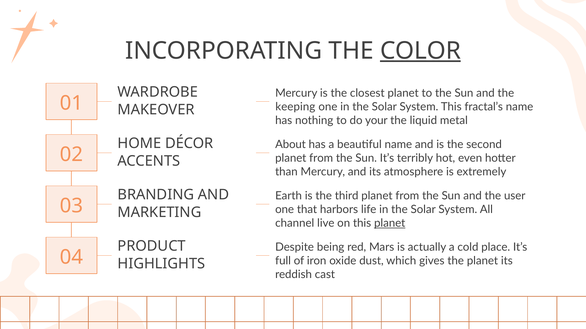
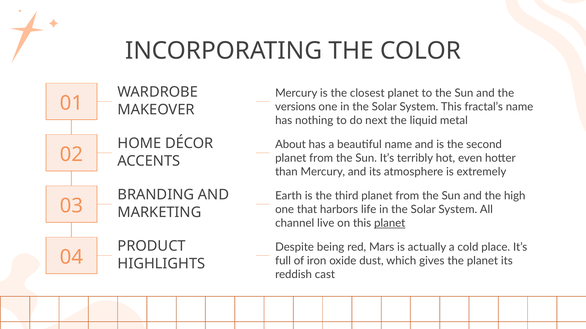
COLOR underline: present -> none
keeping: keeping -> versions
your: your -> next
user: user -> high
